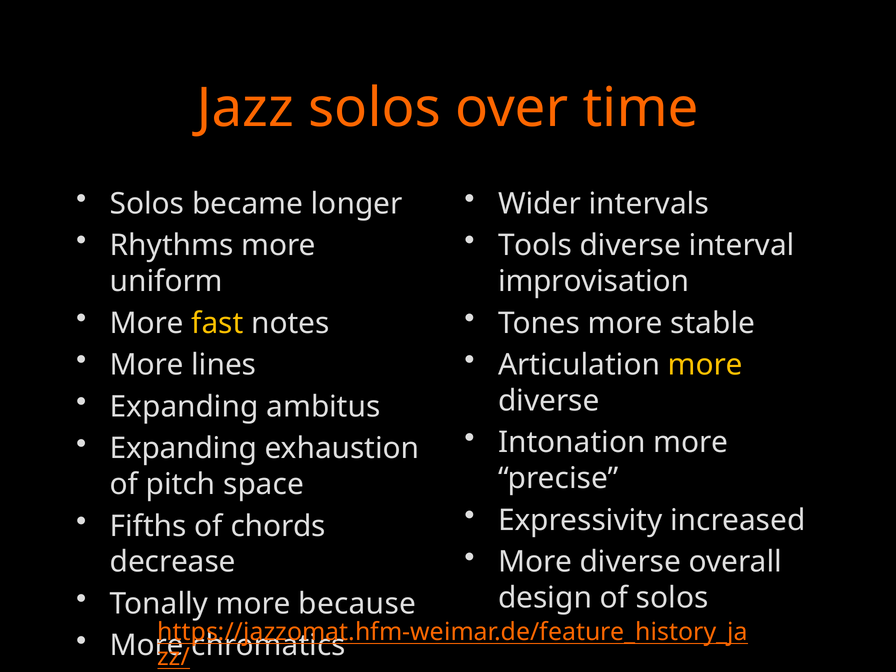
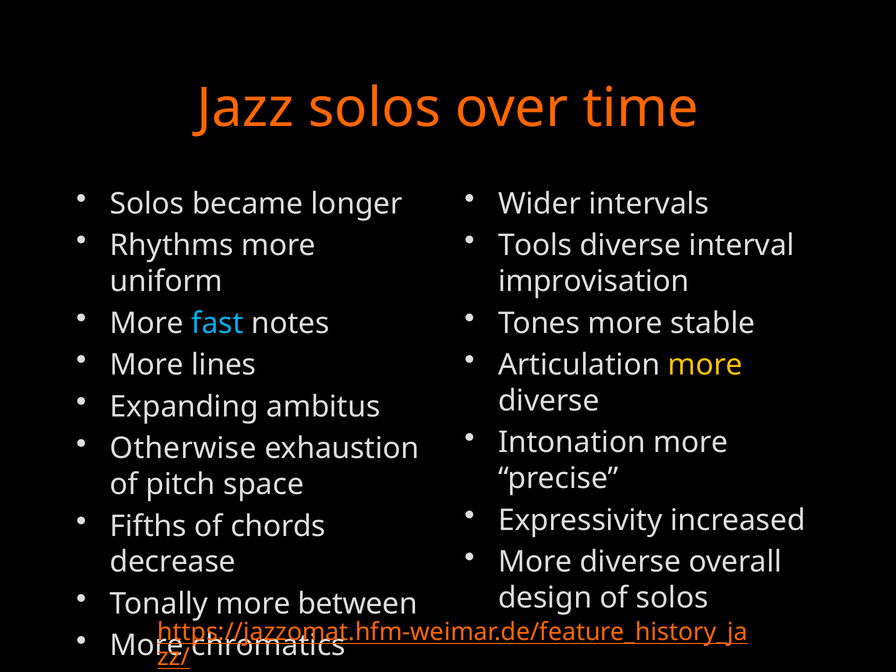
fast colour: yellow -> light blue
Expanding at (183, 449): Expanding -> Otherwise
because: because -> between
